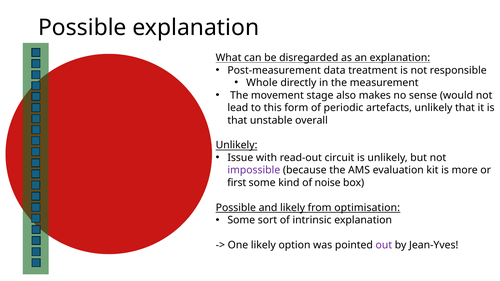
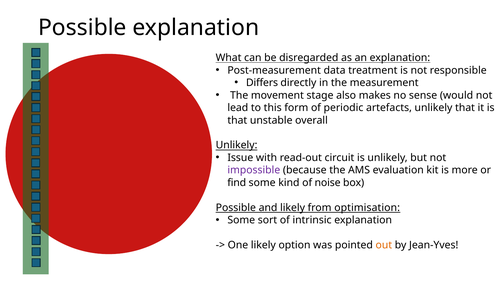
Whole: Whole -> Differs
first: first -> find
out colour: purple -> orange
